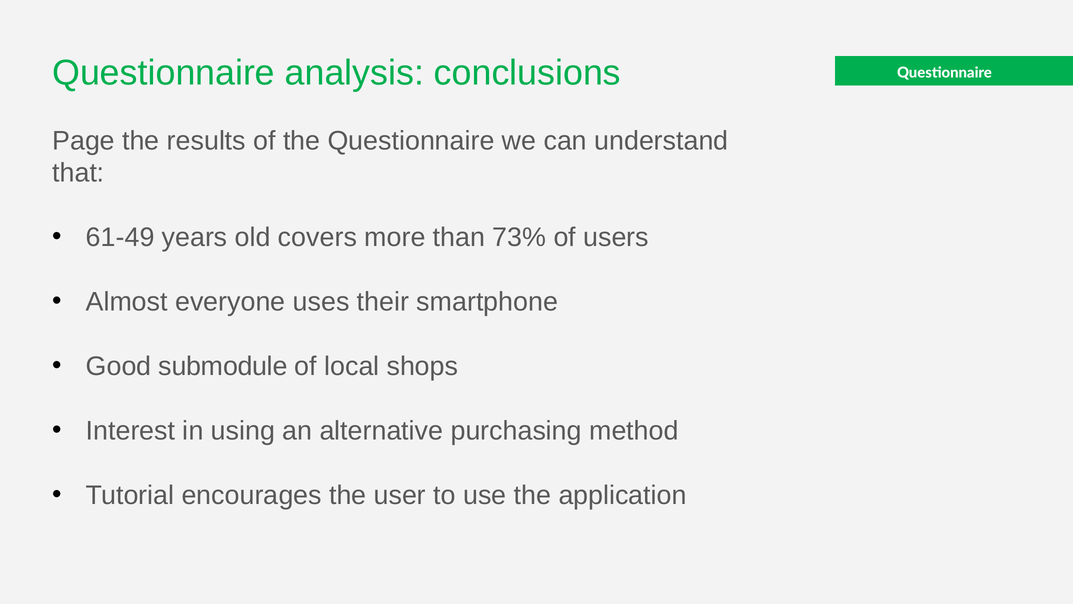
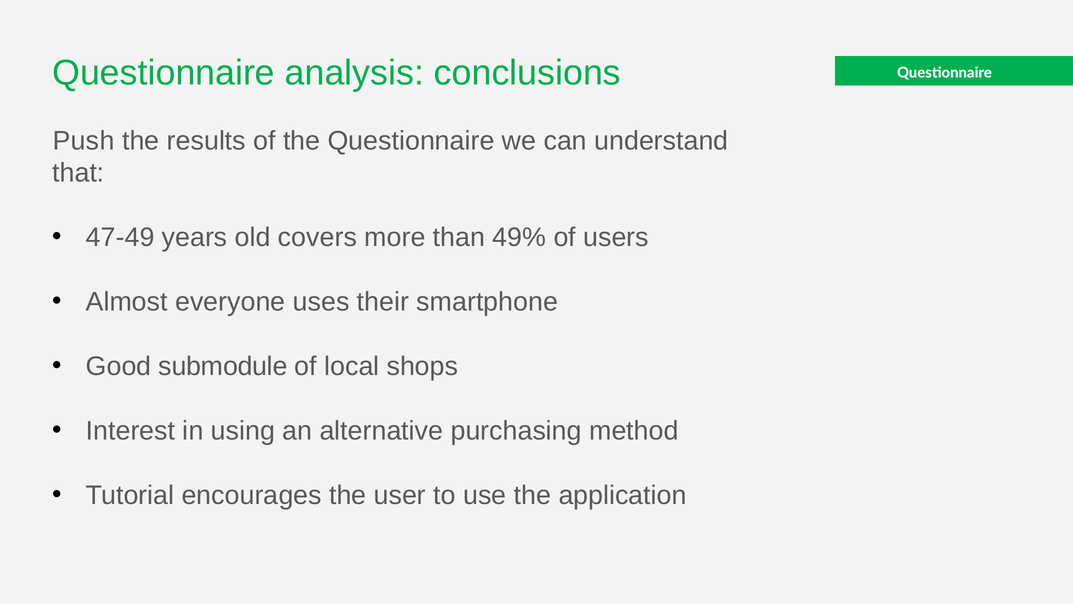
Page: Page -> Push
61-49: 61-49 -> 47-49
73%: 73% -> 49%
